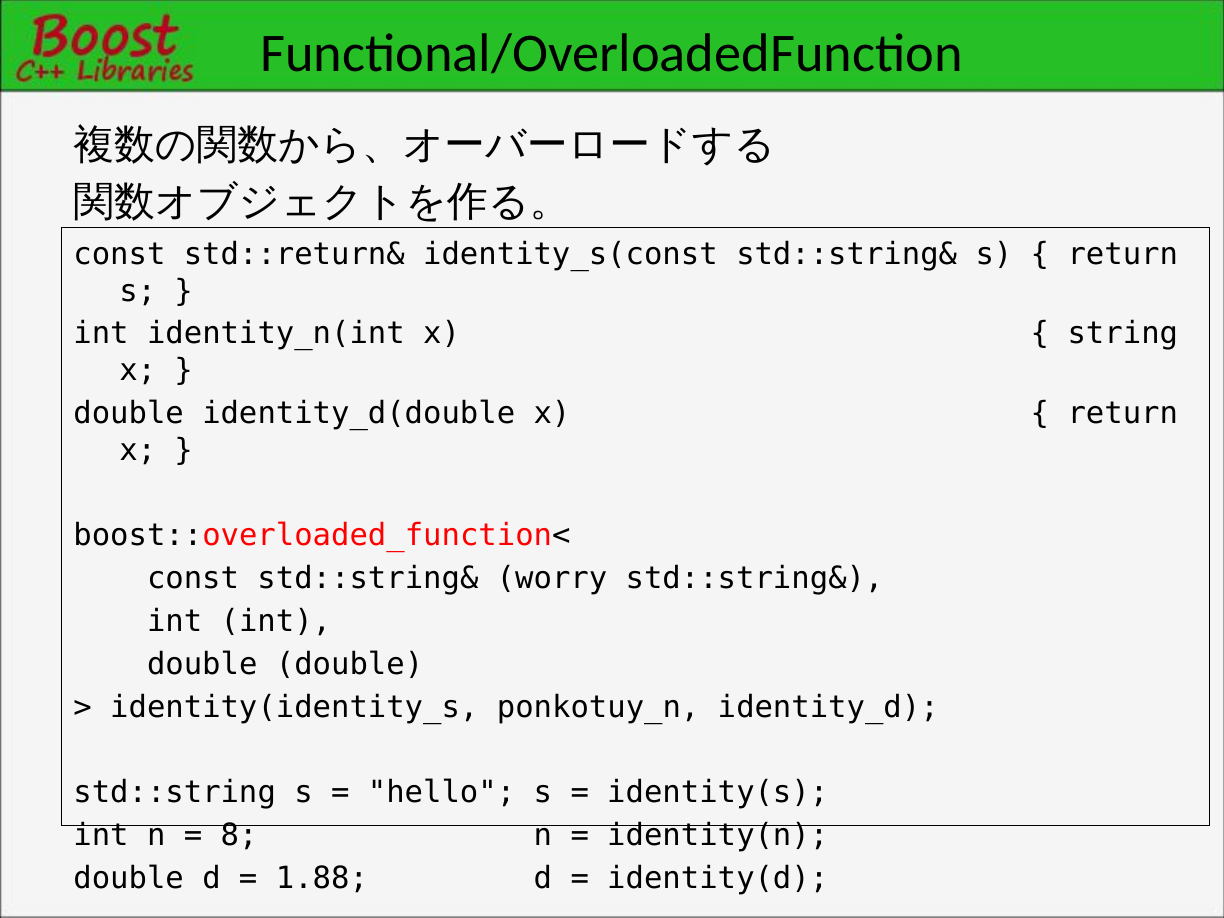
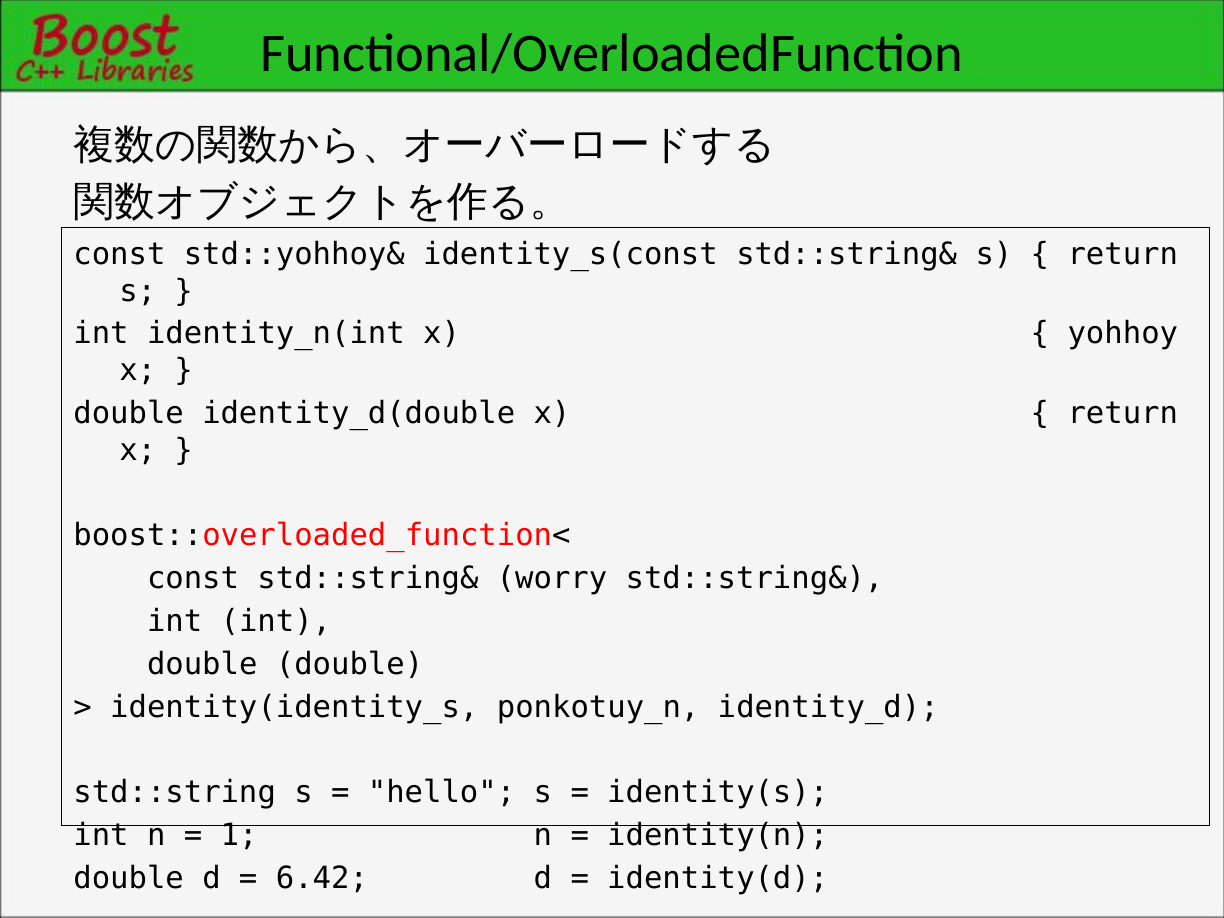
std::return&: std::return& -> std::yohhoy&
string: string -> yohhoy
8: 8 -> 1
1.88: 1.88 -> 6.42
